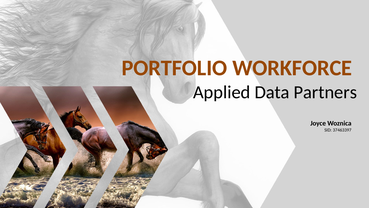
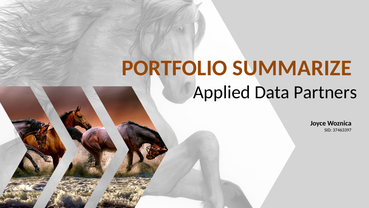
WORKFORCE: WORKFORCE -> SUMMARIZE
